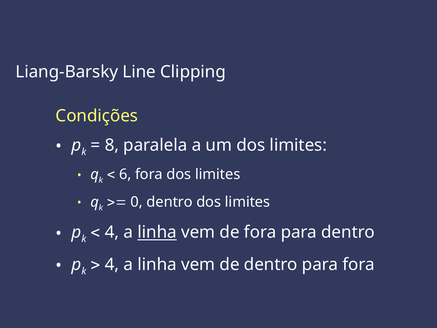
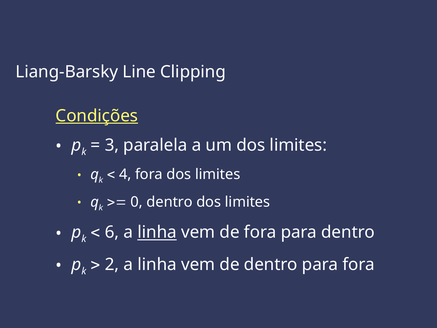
Condições underline: none -> present
8: 8 -> 3
6: 6 -> 4
4 at (112, 232): 4 -> 6
4 at (112, 264): 4 -> 2
